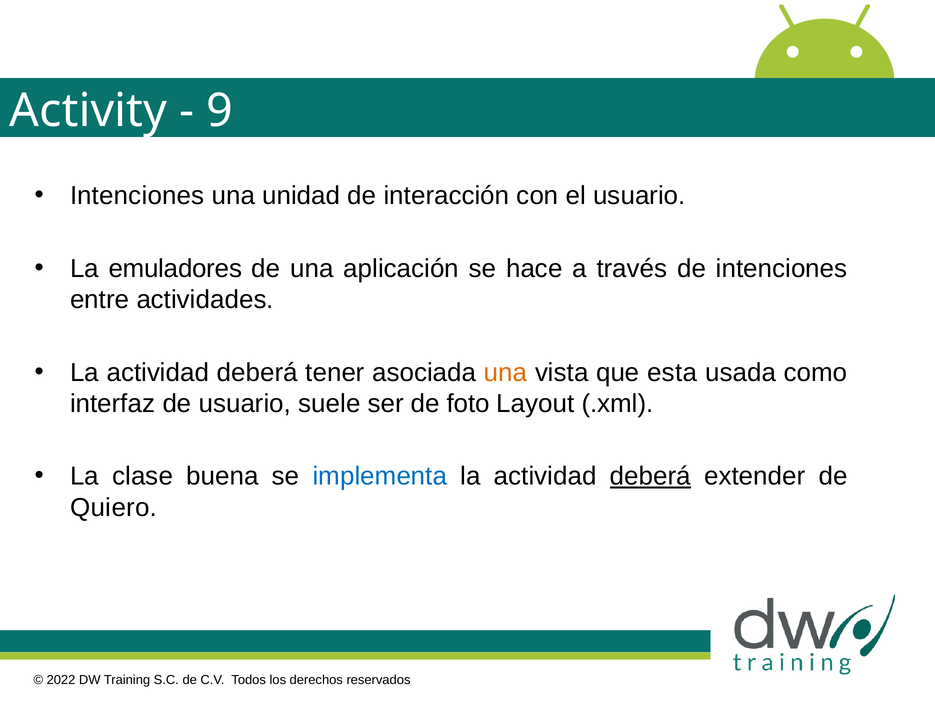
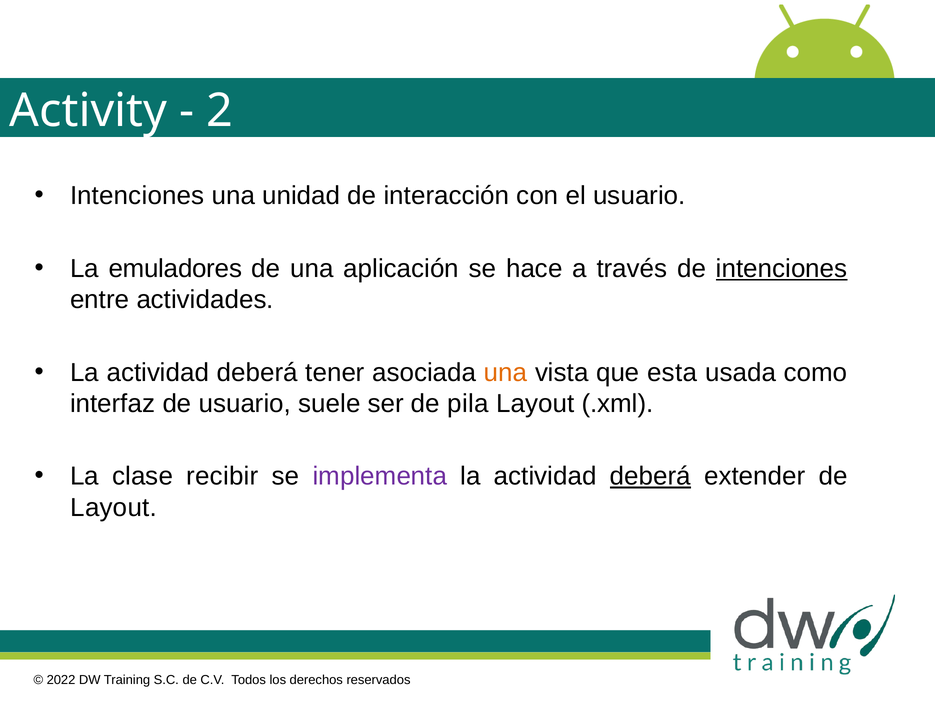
9: 9 -> 2
intenciones at (782, 269) underline: none -> present
foto: foto -> pila
buena: buena -> recibir
implementa colour: blue -> purple
Quiero at (114, 508): Quiero -> Layout
